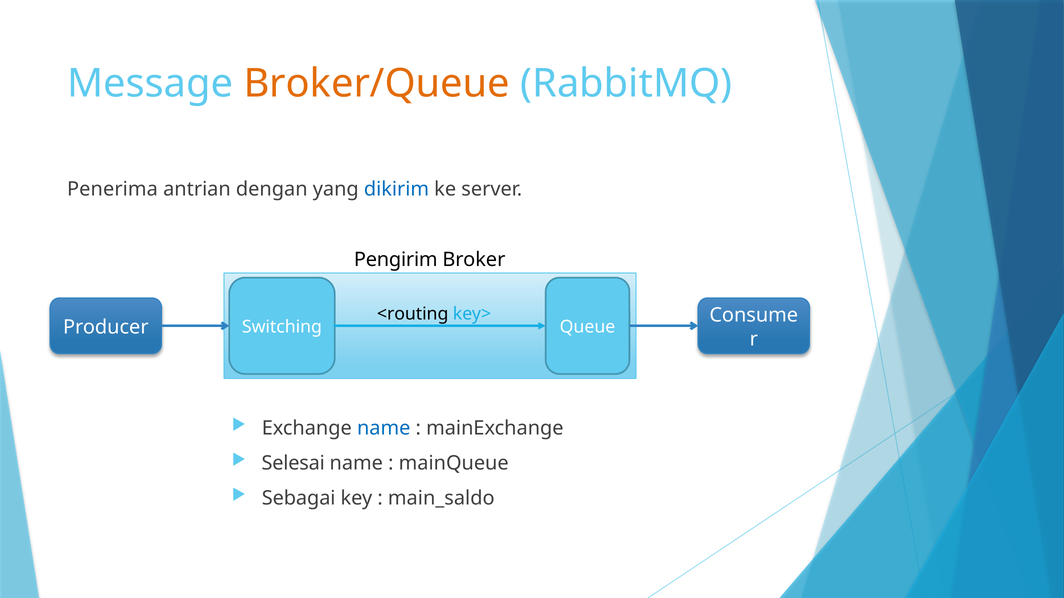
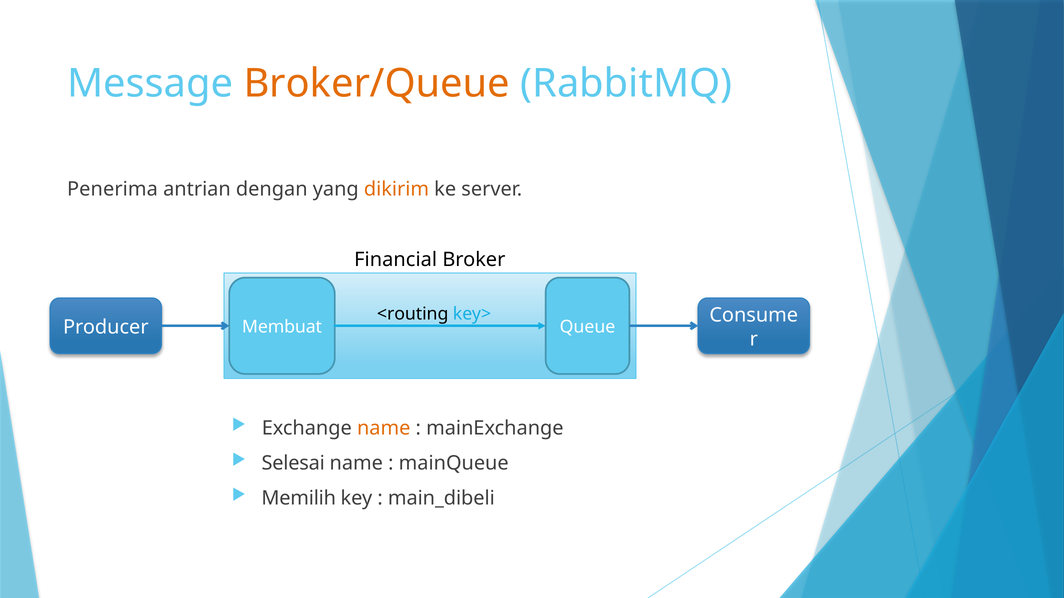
dikirim colour: blue -> orange
Pengirim: Pengirim -> Financial
Switching: Switching -> Membuat
name at (384, 428) colour: blue -> orange
Sebagai: Sebagai -> Memilih
main_saldo: main_saldo -> main_dibeli
